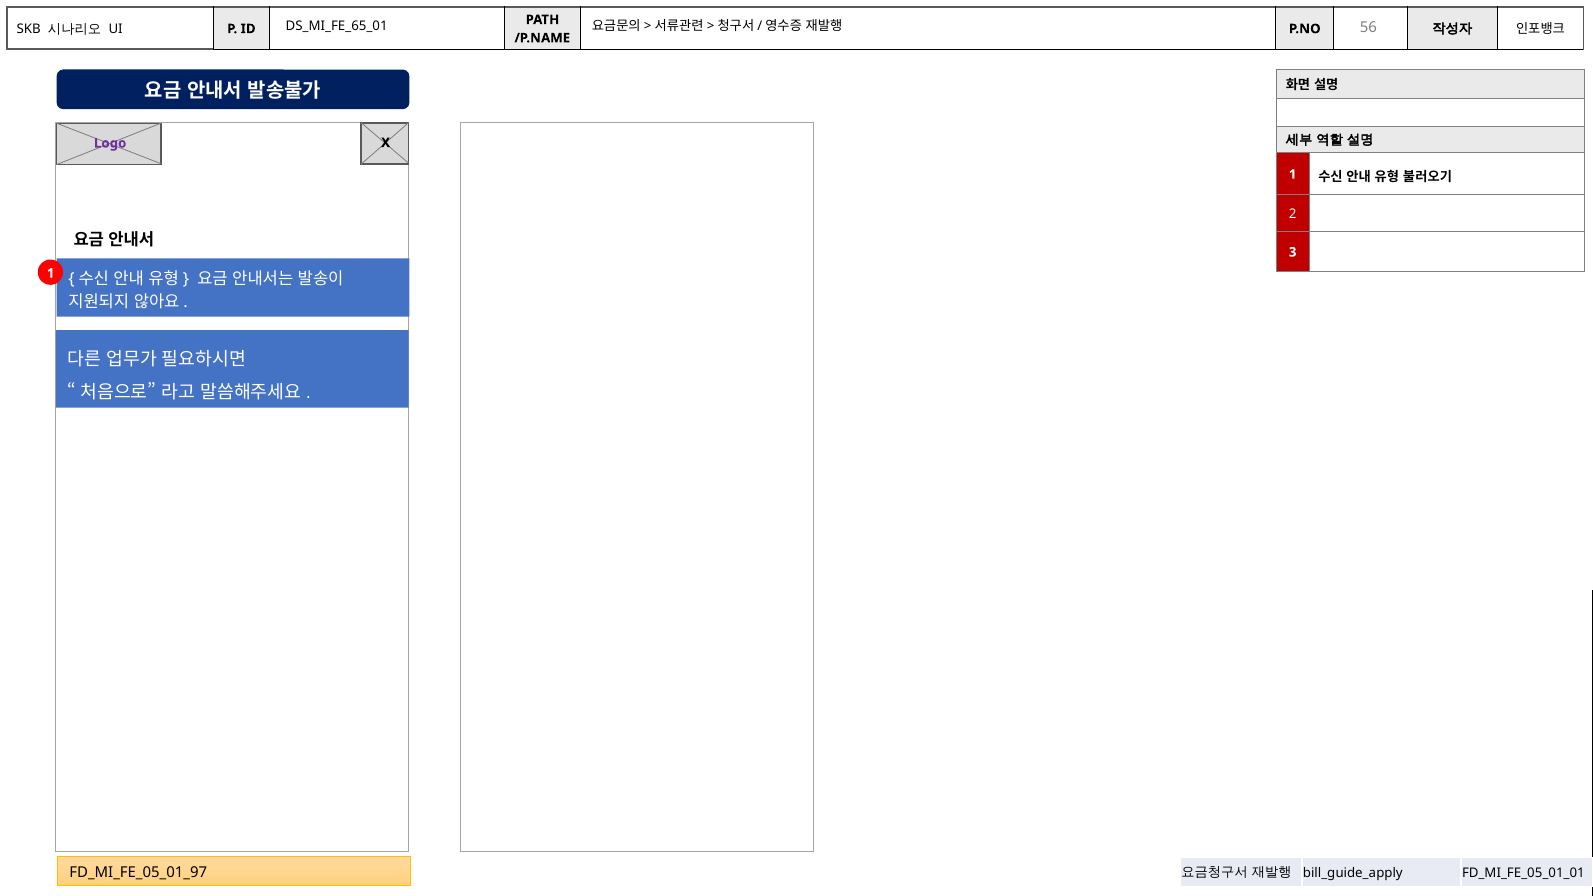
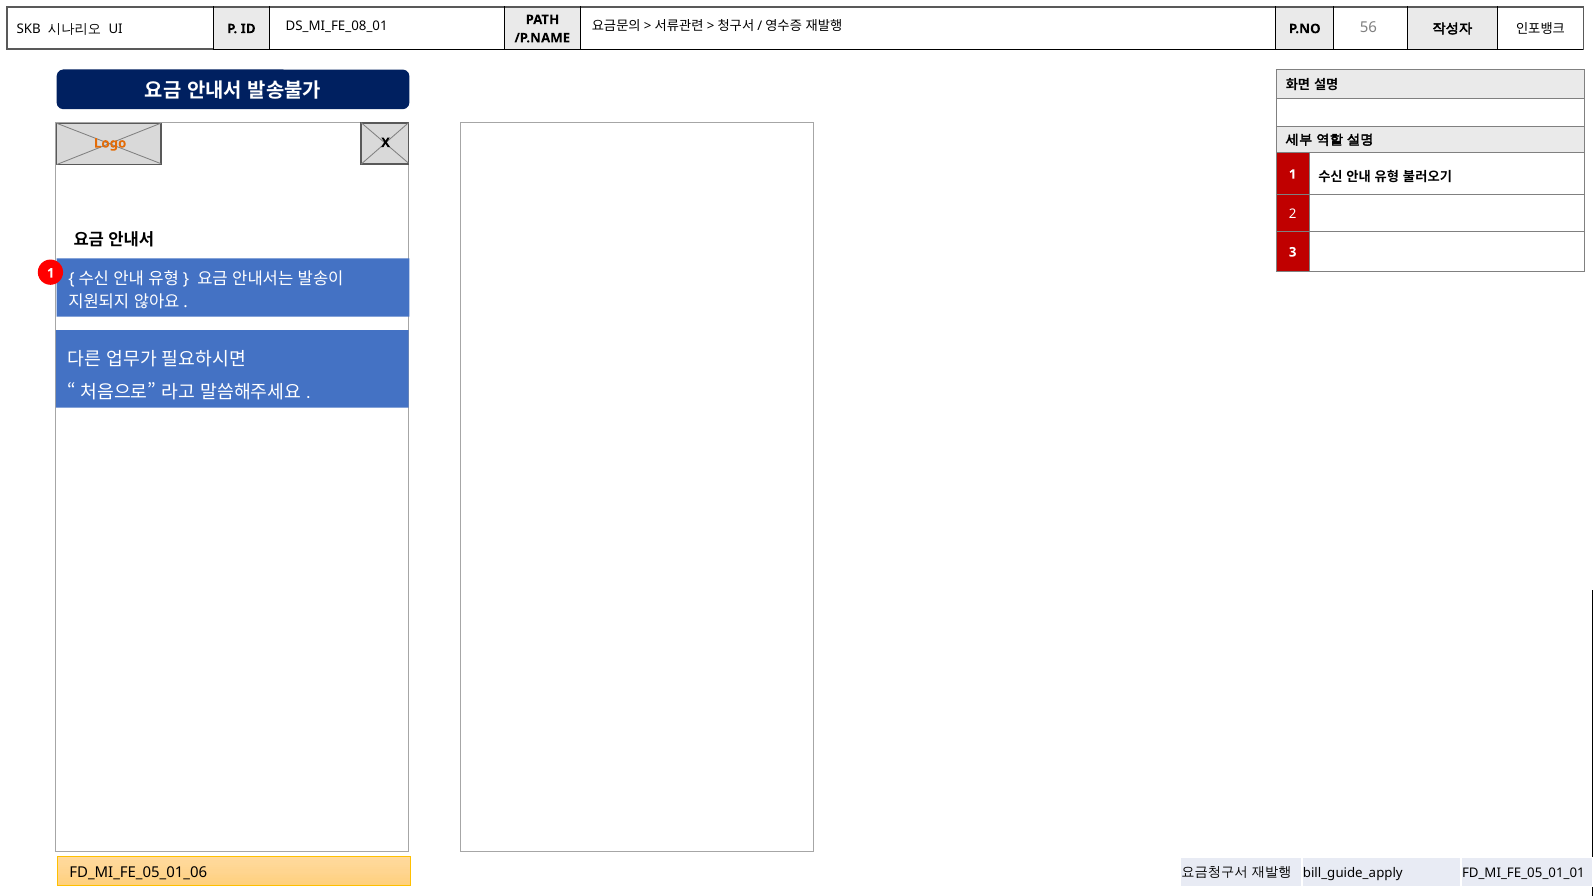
DS_MI_FE_65_01: DS_MI_FE_65_01 -> DS_MI_FE_08_01
Logo colour: purple -> orange
FD_MI_FE_05_01_97: FD_MI_FE_05_01_97 -> FD_MI_FE_05_01_06
